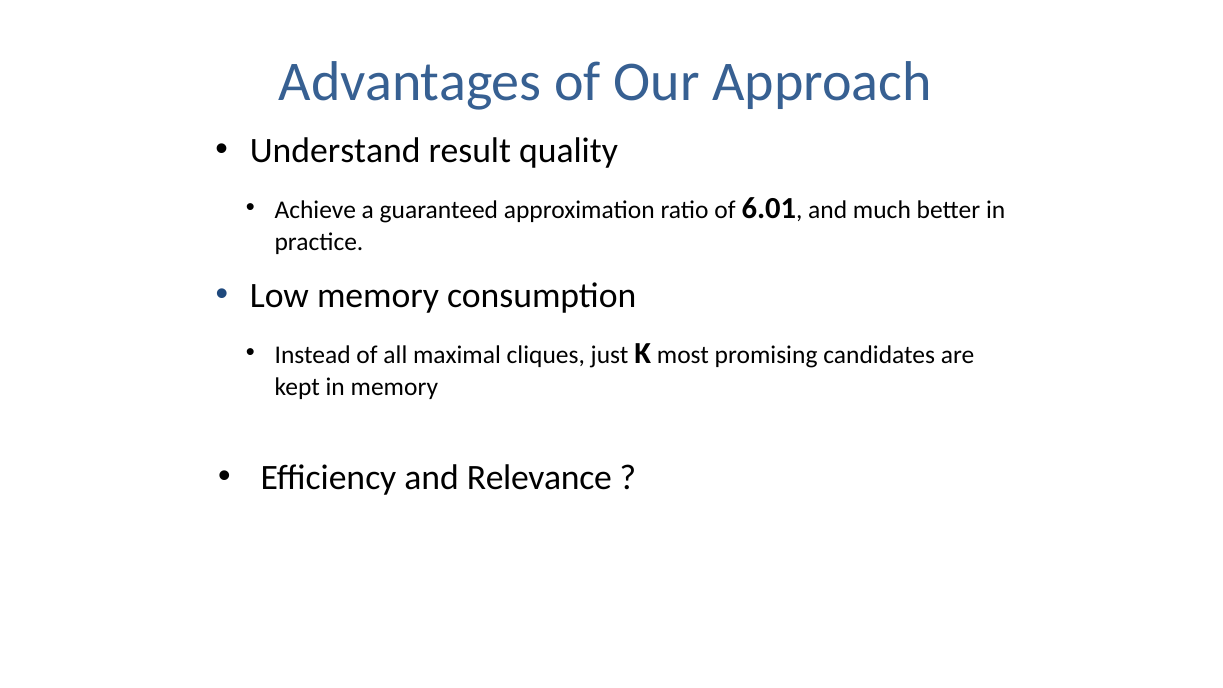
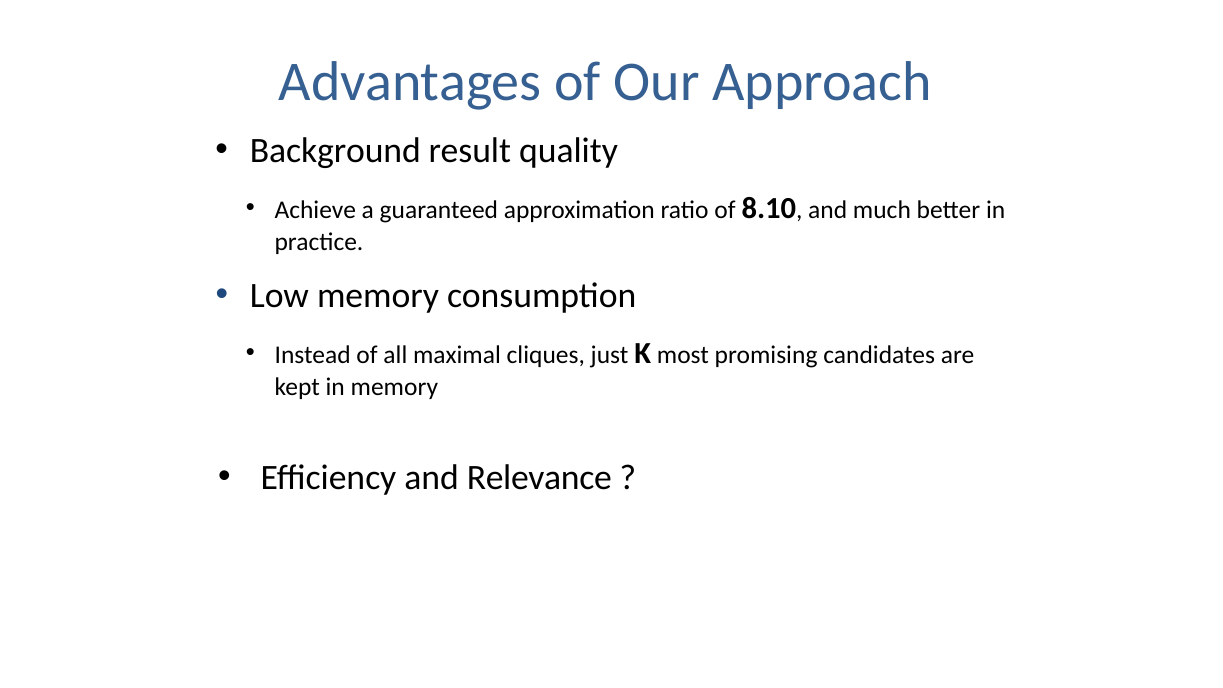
Understand: Understand -> Background
6.01: 6.01 -> 8.10
